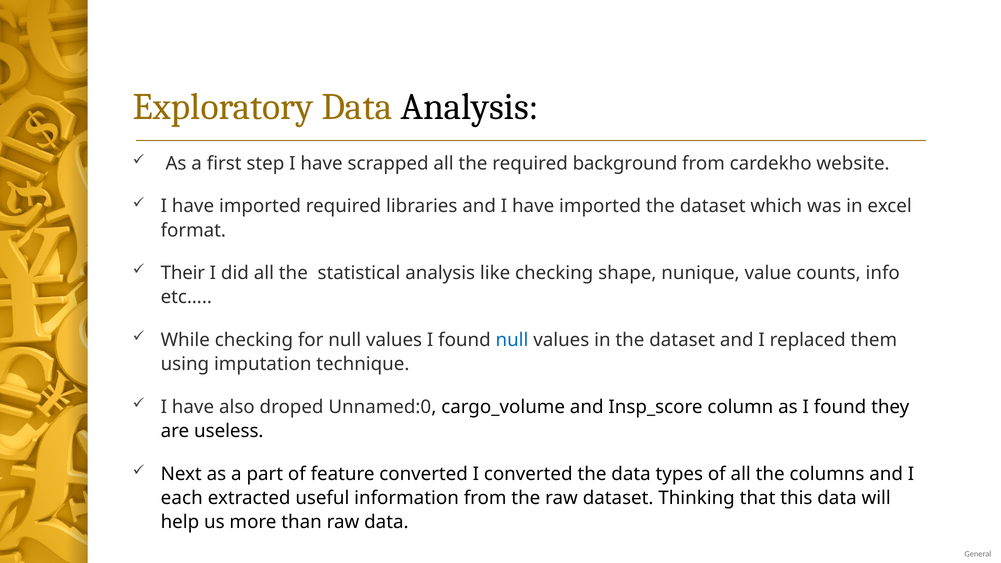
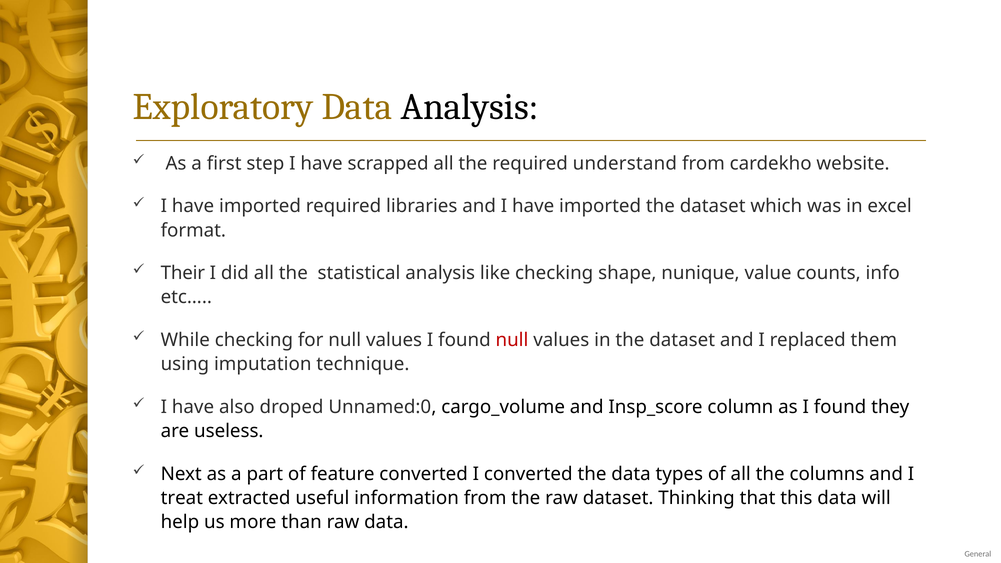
background: background -> understand
null at (512, 340) colour: blue -> red
each: each -> treat
